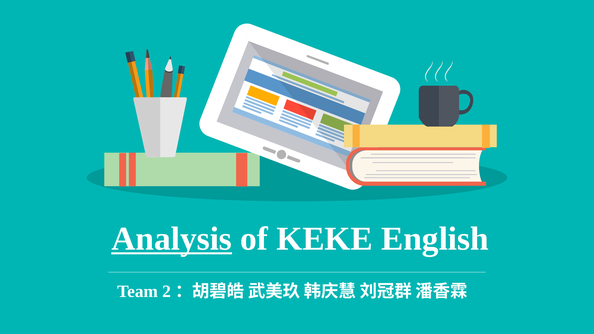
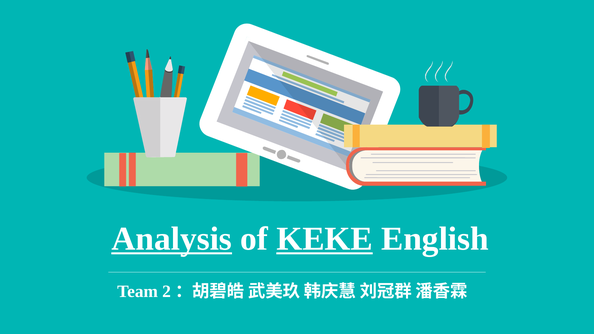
KEKE underline: none -> present
